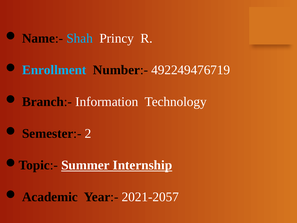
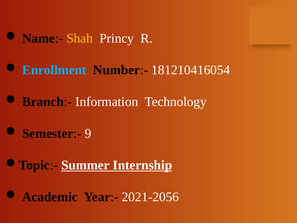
Shah colour: light blue -> yellow
492249476719: 492249476719 -> 181210416054
2: 2 -> 9
2021-2057: 2021-2057 -> 2021-2056
